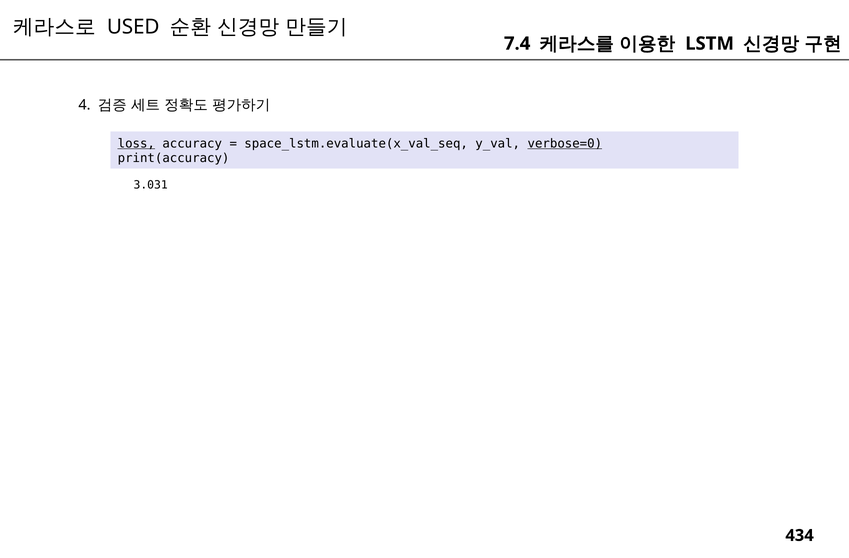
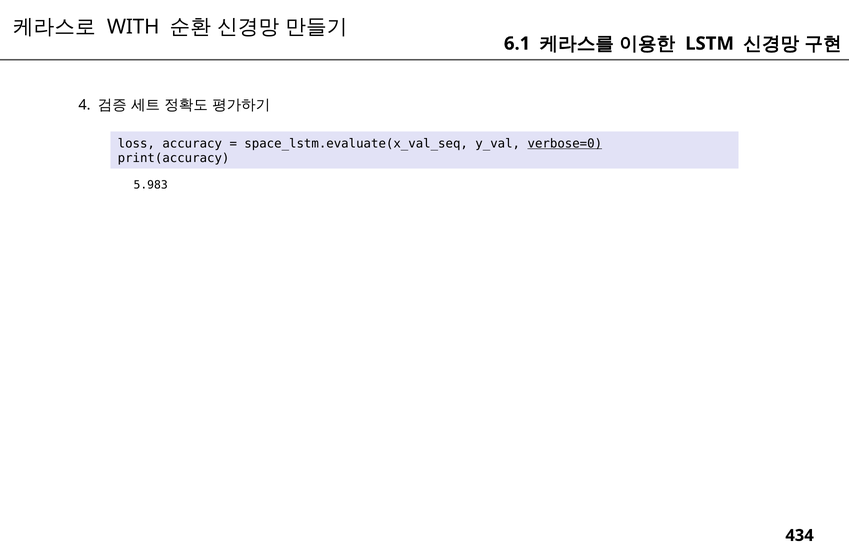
USED: USED -> WITH
7.4: 7.4 -> 6.1
loss underline: present -> none
3.031: 3.031 -> 5.983
